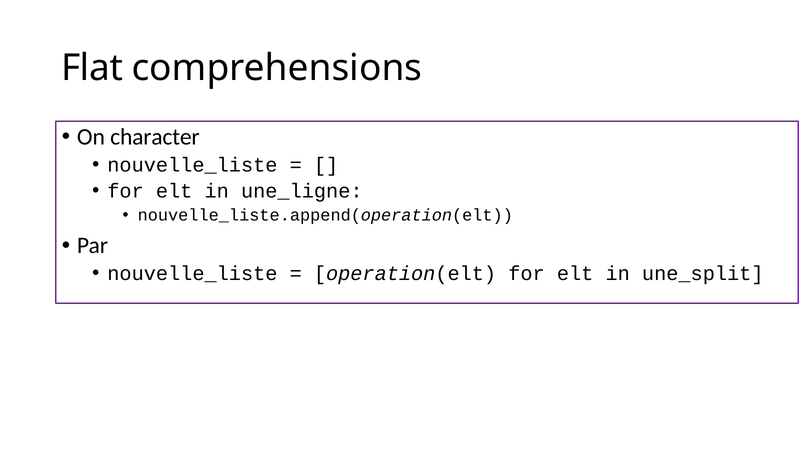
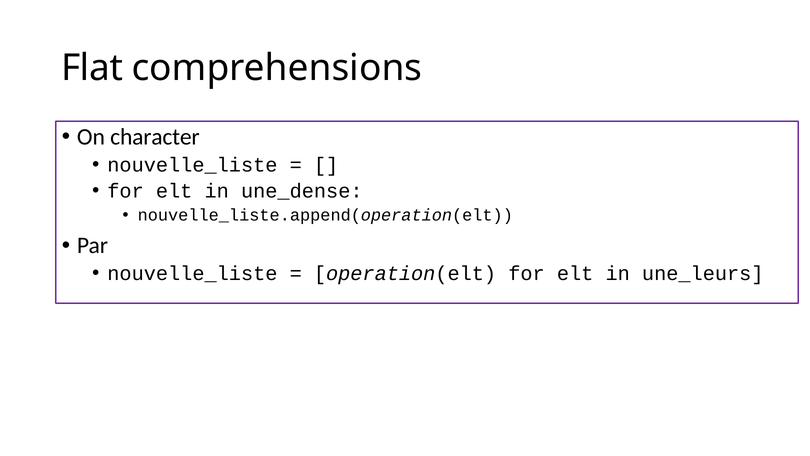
une_ligne: une_ligne -> une_dense
une_split: une_split -> une_leurs
